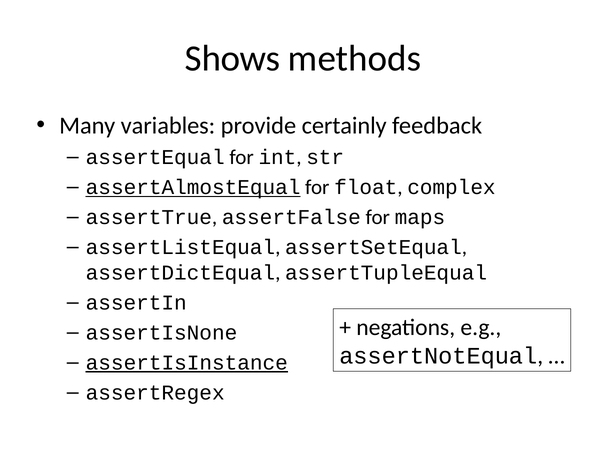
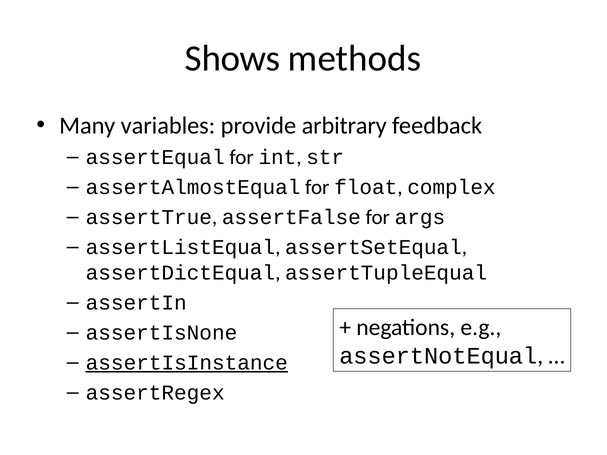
certainly: certainly -> arbitrary
assertAlmostEqual underline: present -> none
maps: maps -> args
